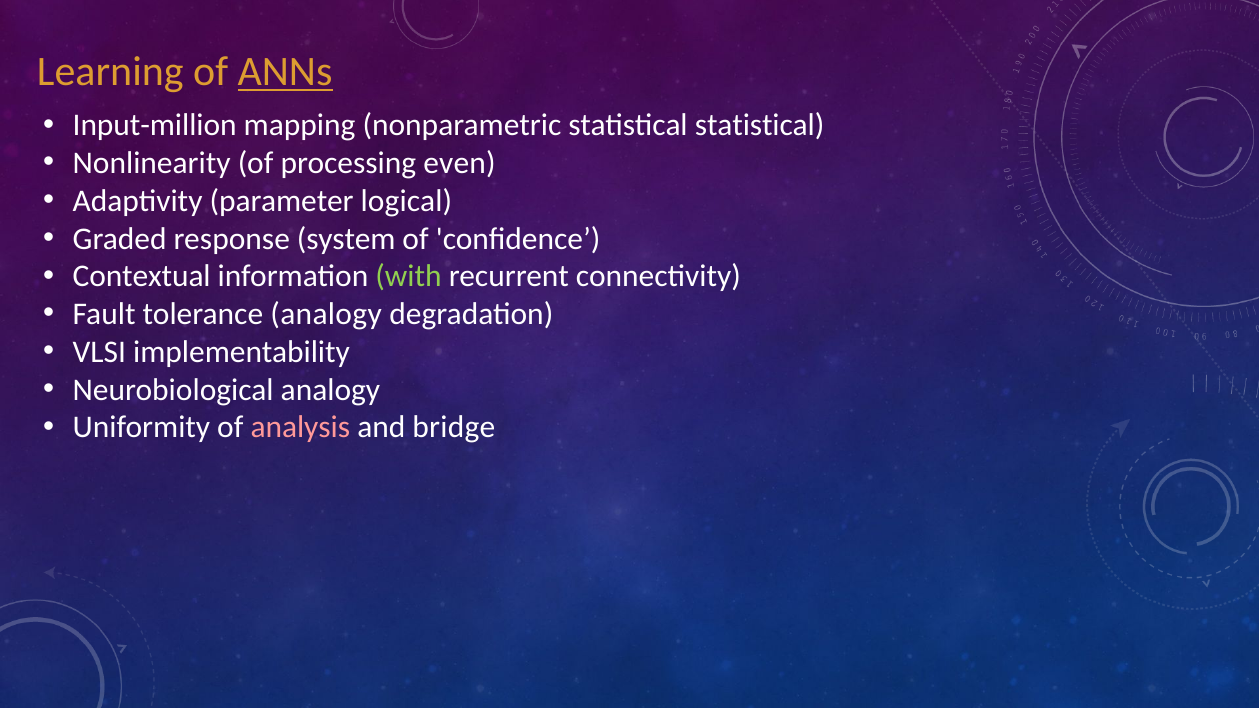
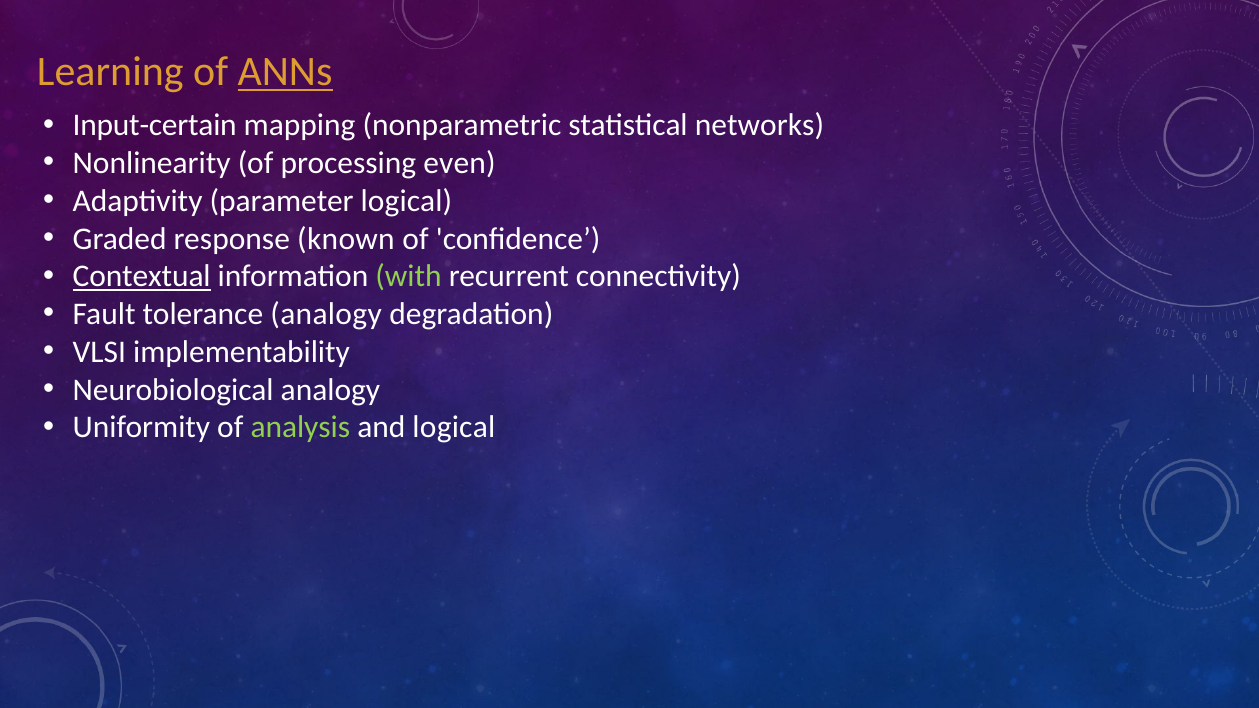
Input-million: Input-million -> Input-certain
statistical statistical: statistical -> networks
system: system -> known
Contextual underline: none -> present
analysis colour: pink -> light green
and bridge: bridge -> logical
